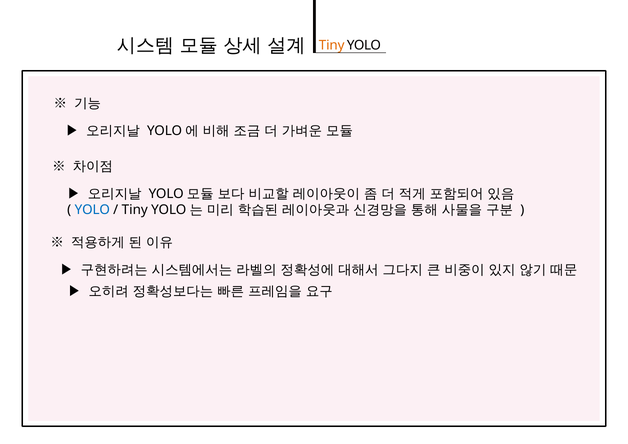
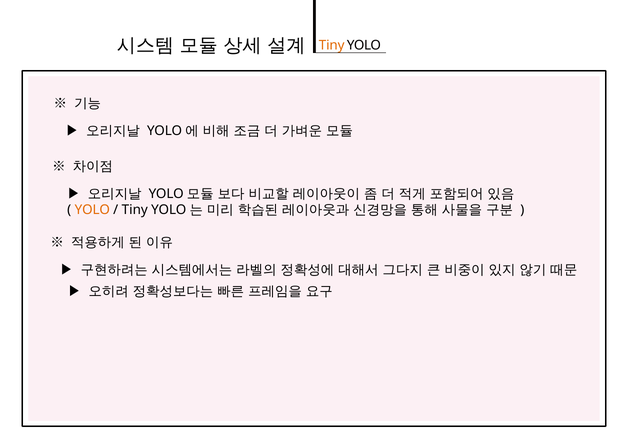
YOLO at (92, 210) colour: blue -> orange
